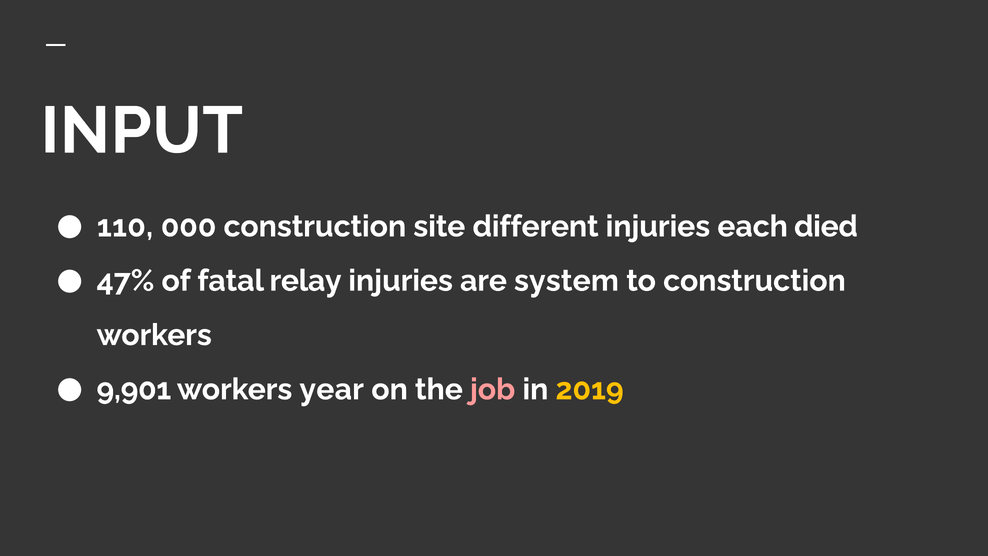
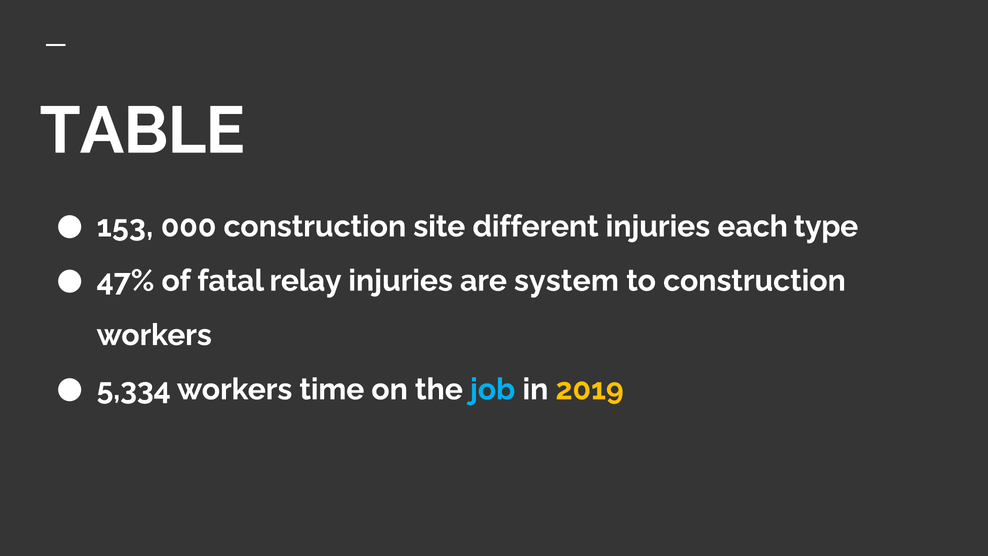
INPUT: INPUT -> TABLE
110: 110 -> 153
died: died -> type
9,901: 9,901 -> 5,334
year: year -> time
job colour: pink -> light blue
